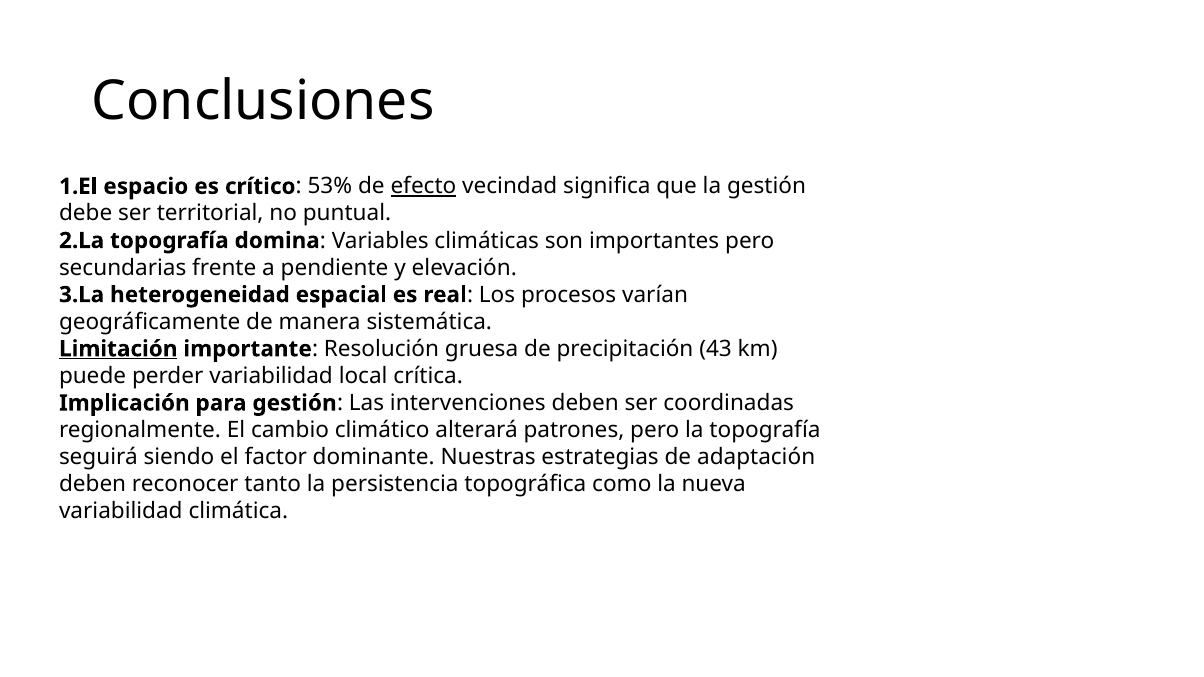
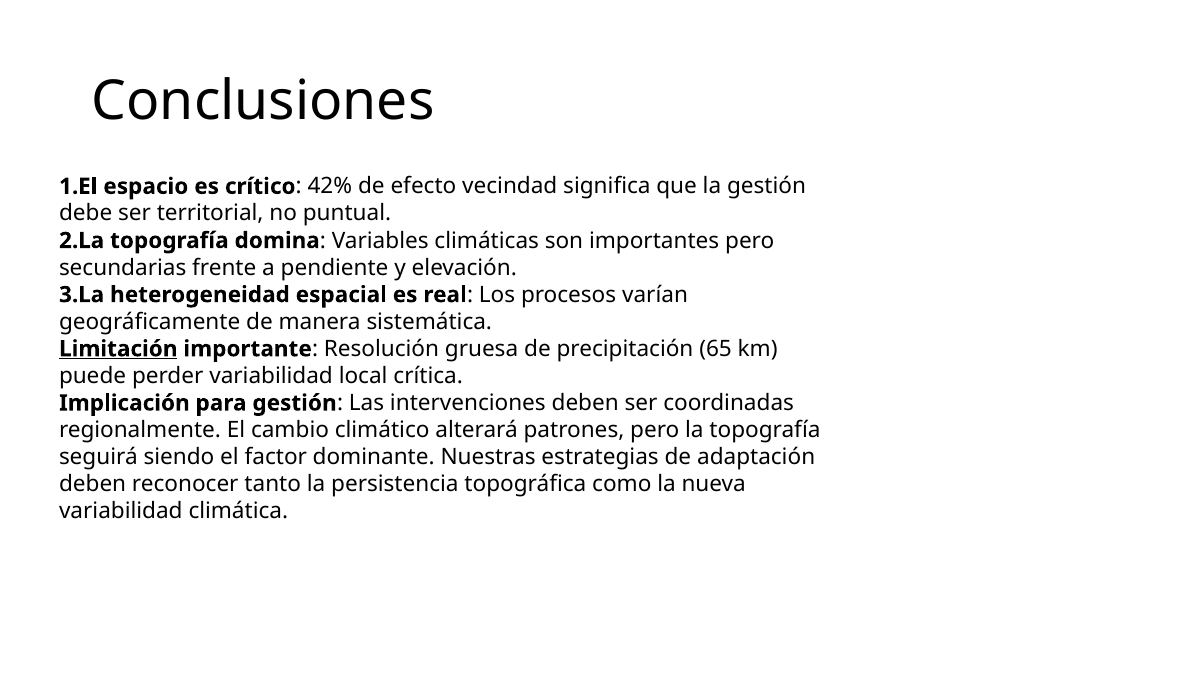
53%: 53% -> 42%
efecto underline: present -> none
43: 43 -> 65
